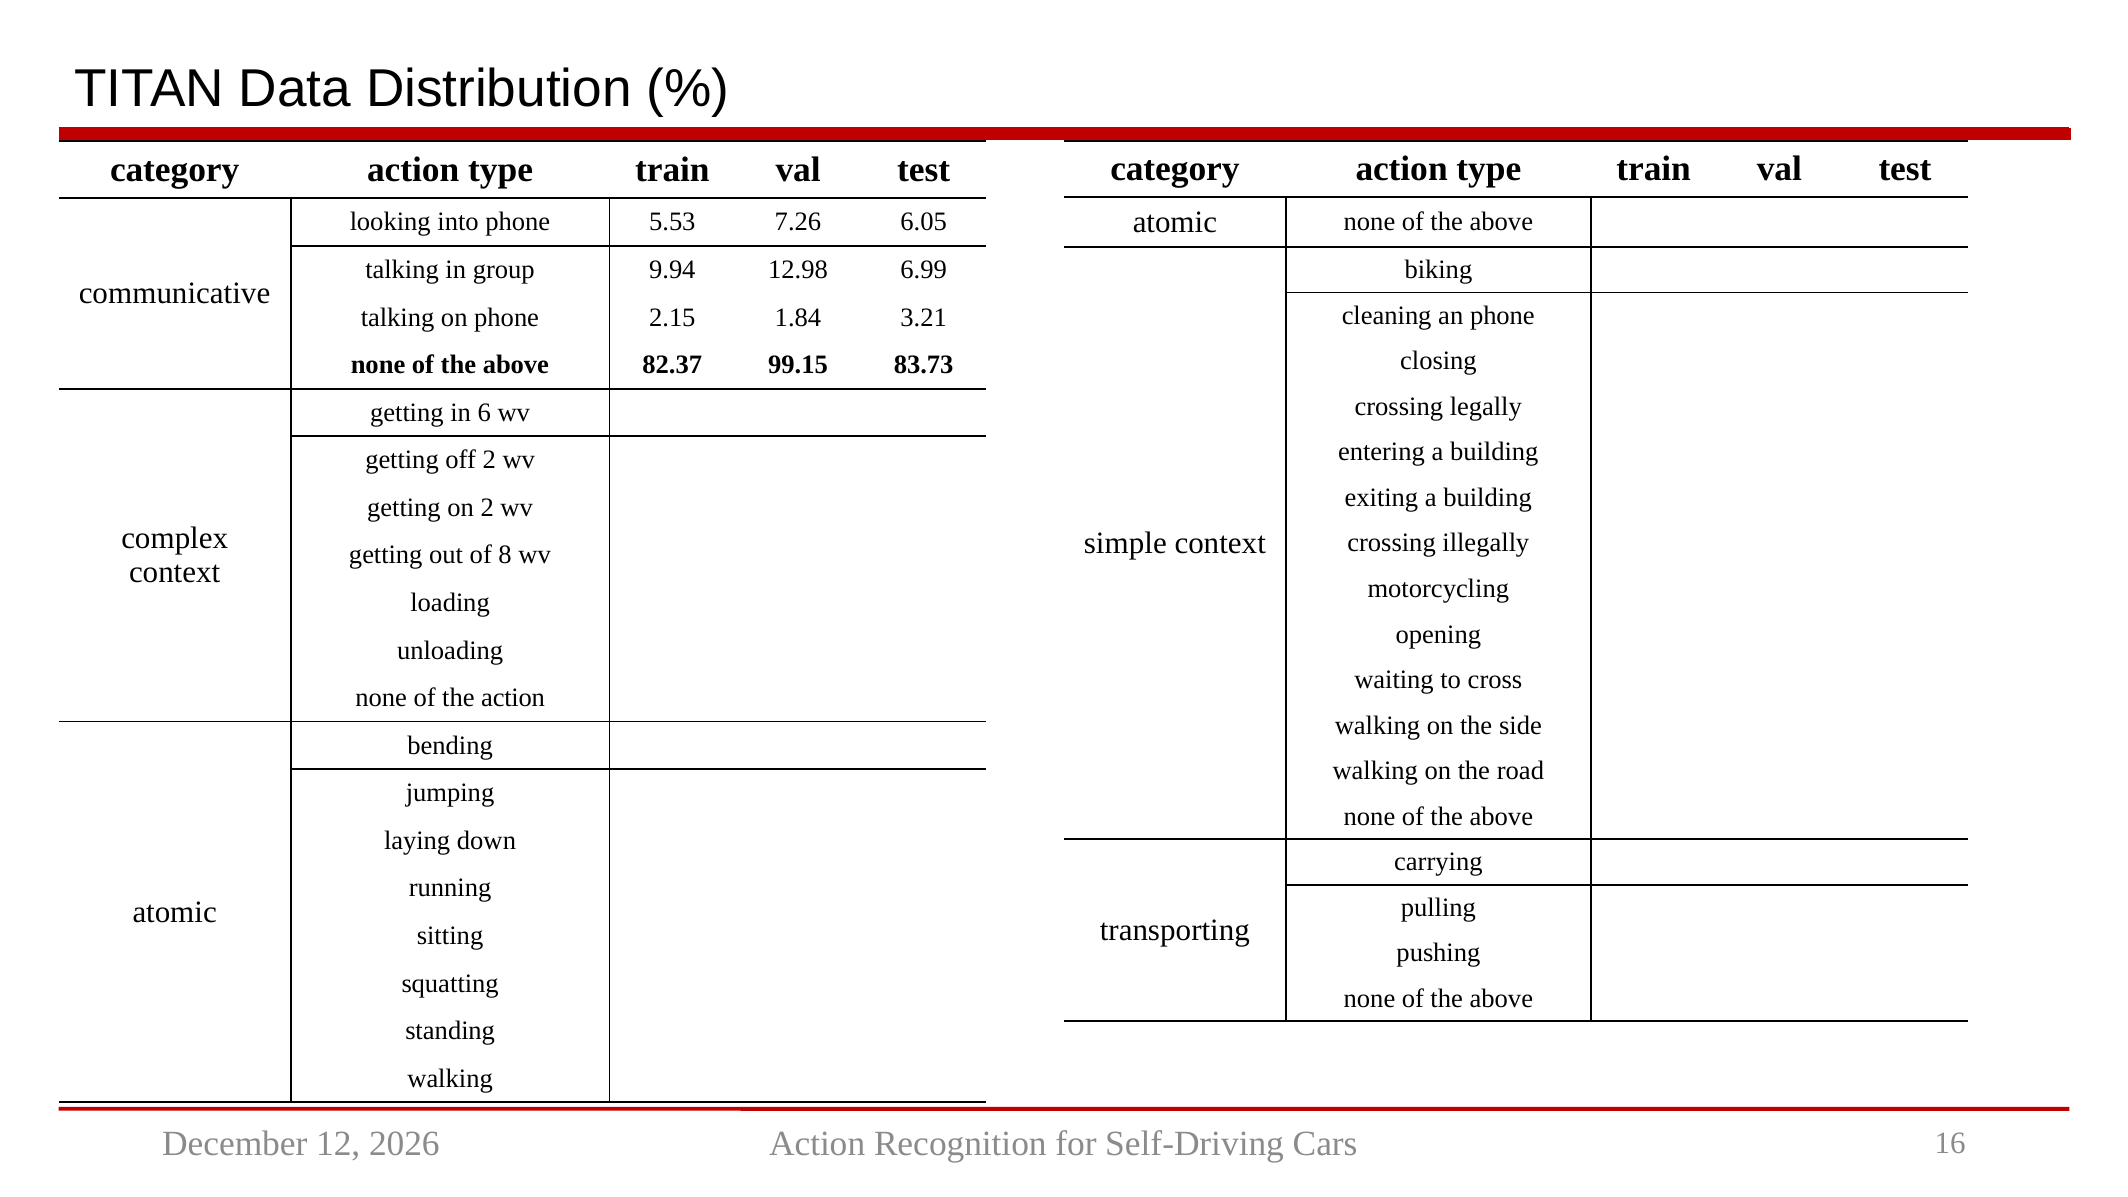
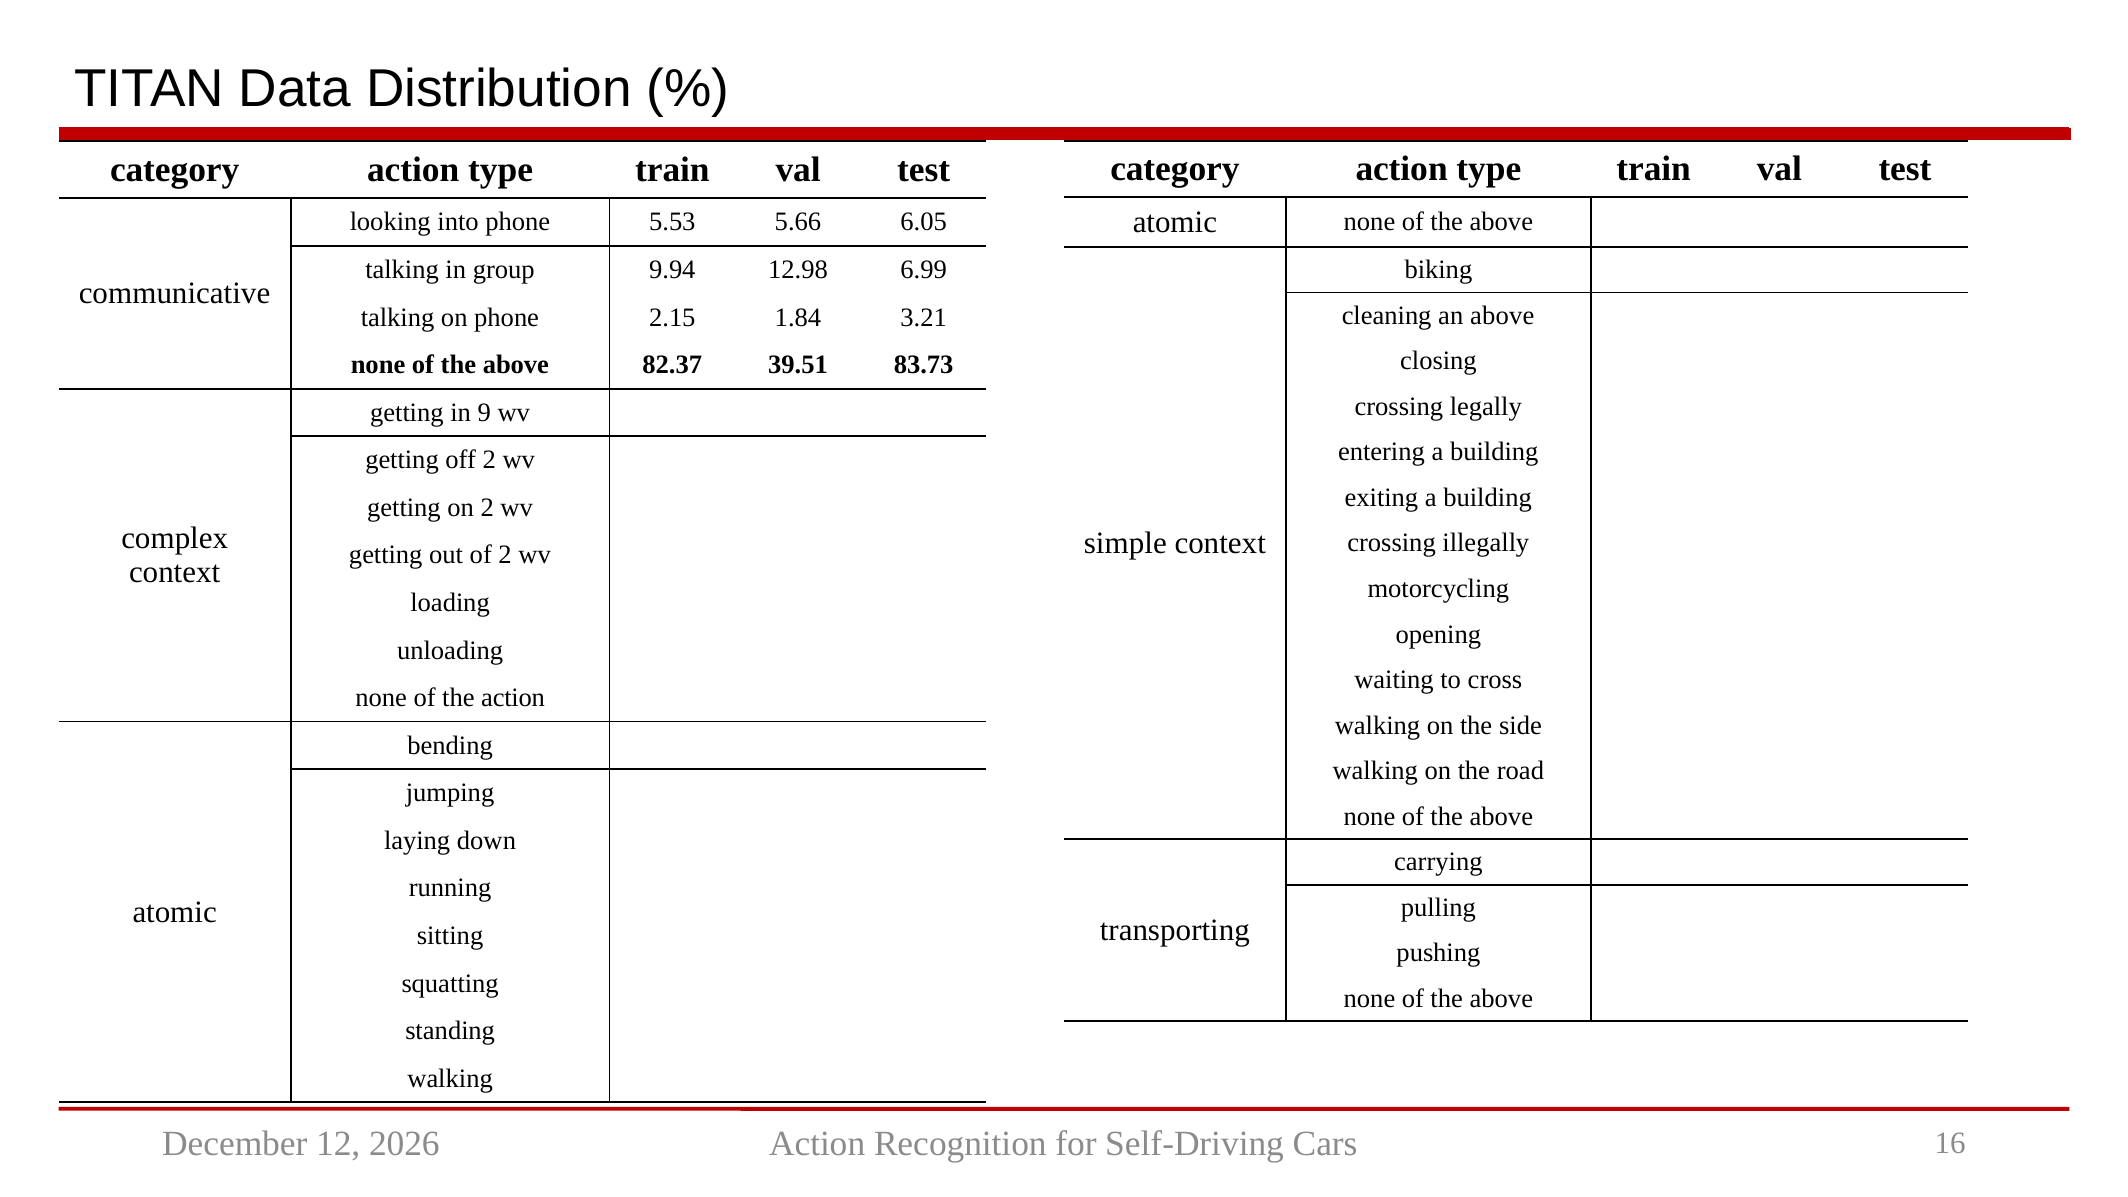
7.26: 7.26 -> 5.66
an phone: phone -> above
99.15: 99.15 -> 39.51
6: 6 -> 9
of 8: 8 -> 2
